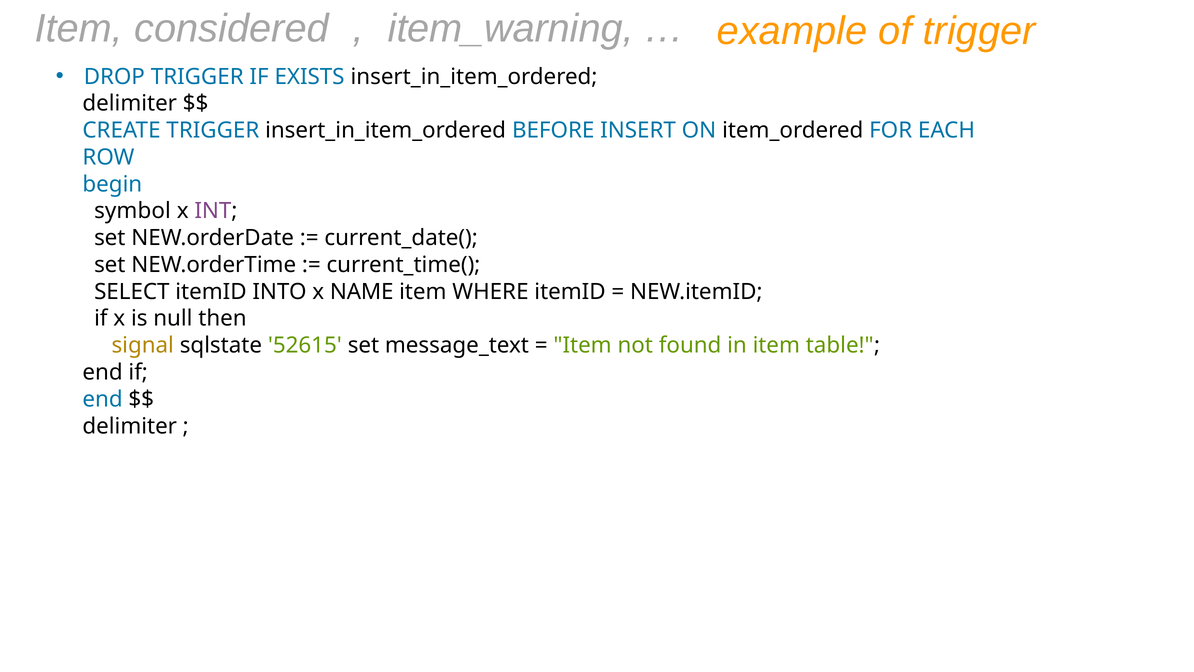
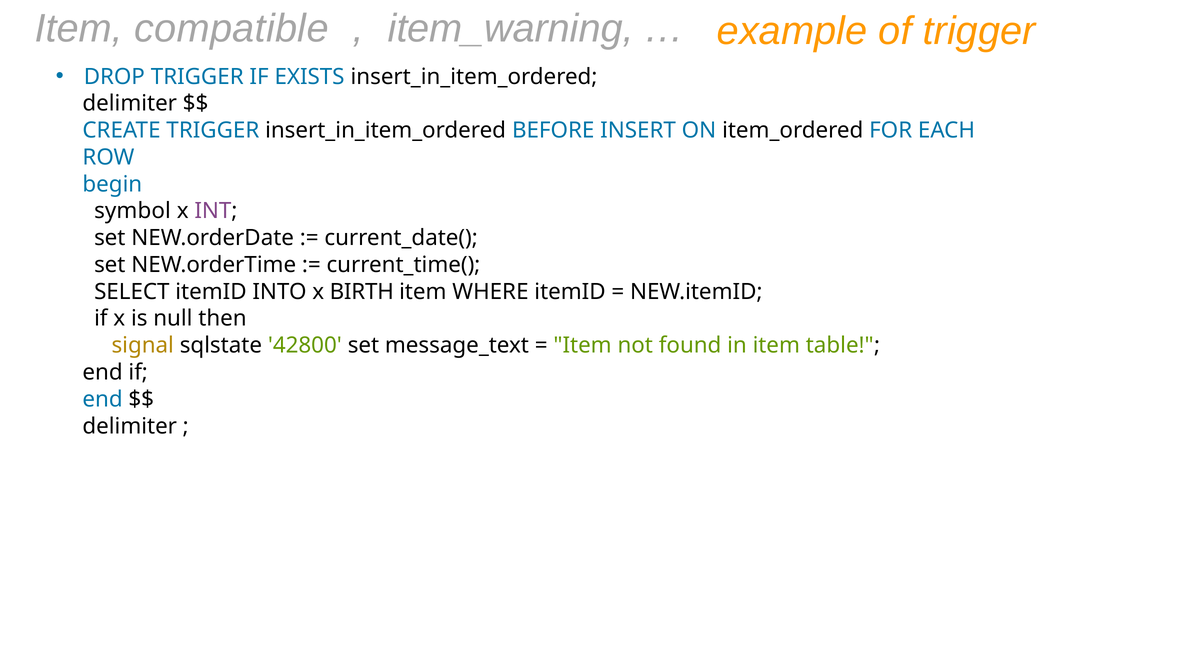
considered: considered -> compatible
NAME: NAME -> BIRTH
52615: 52615 -> 42800
